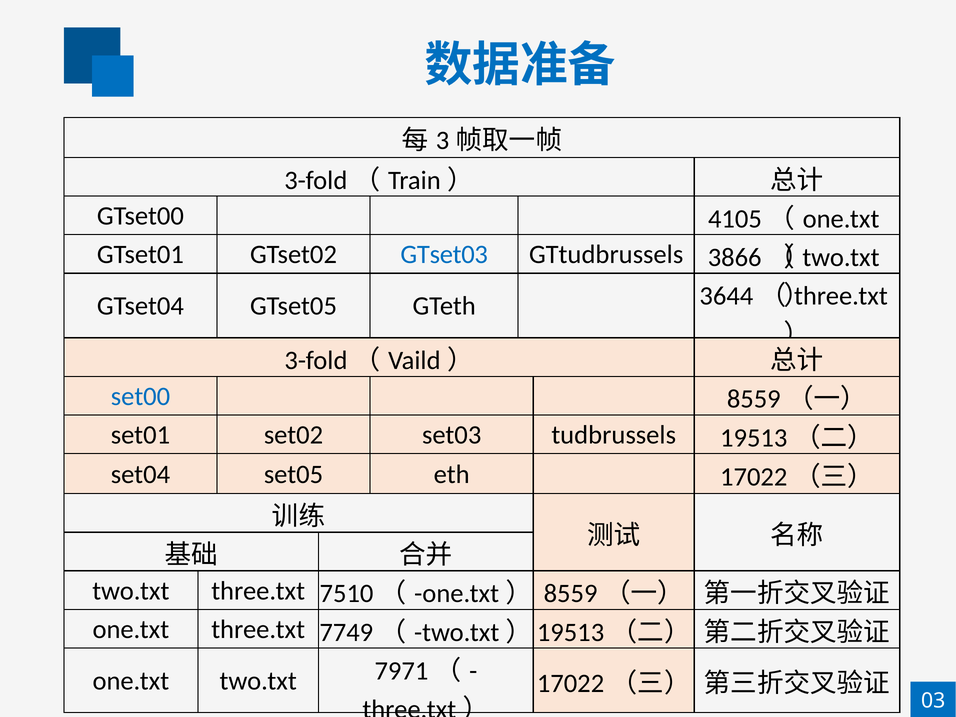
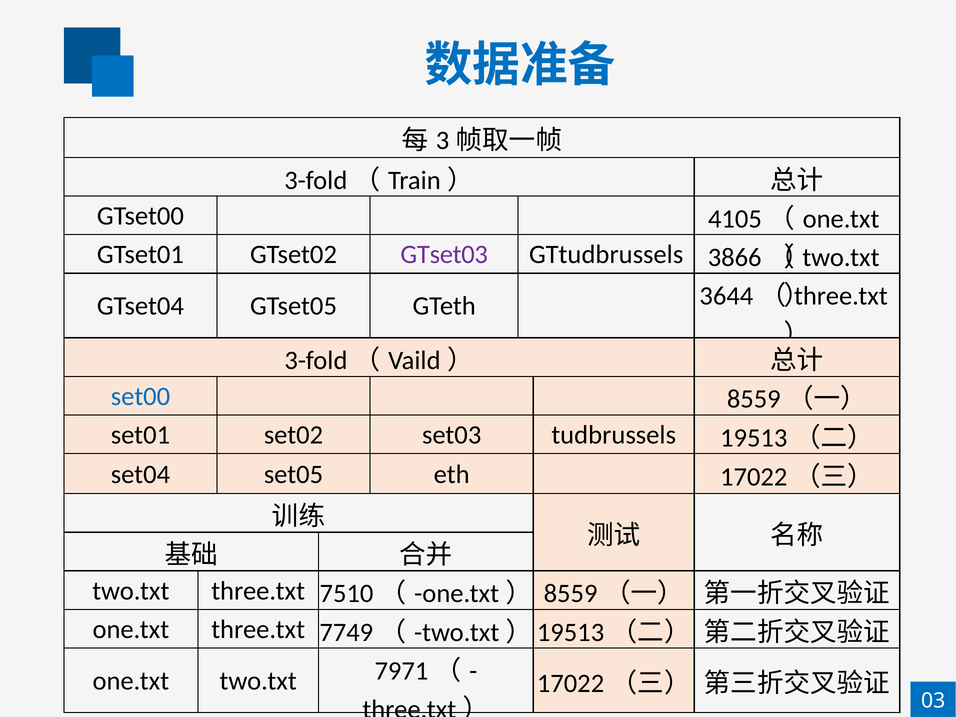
GTset03 colour: blue -> purple
